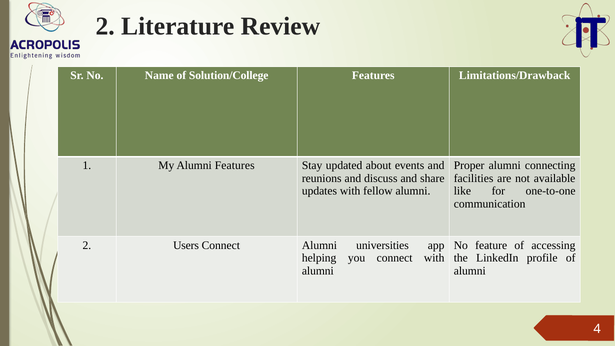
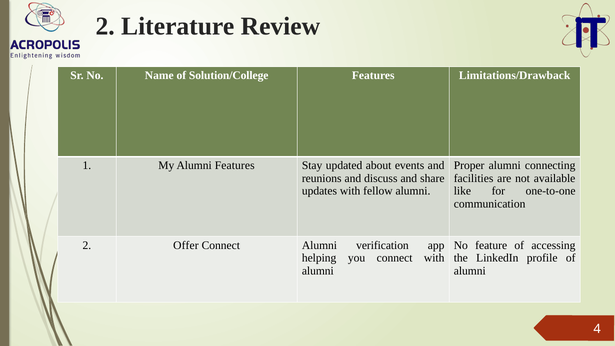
Users: Users -> Offer
universities: universities -> verification
